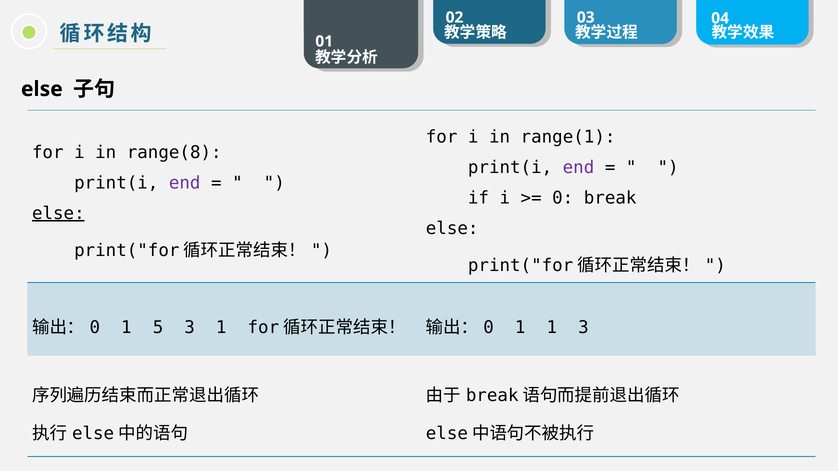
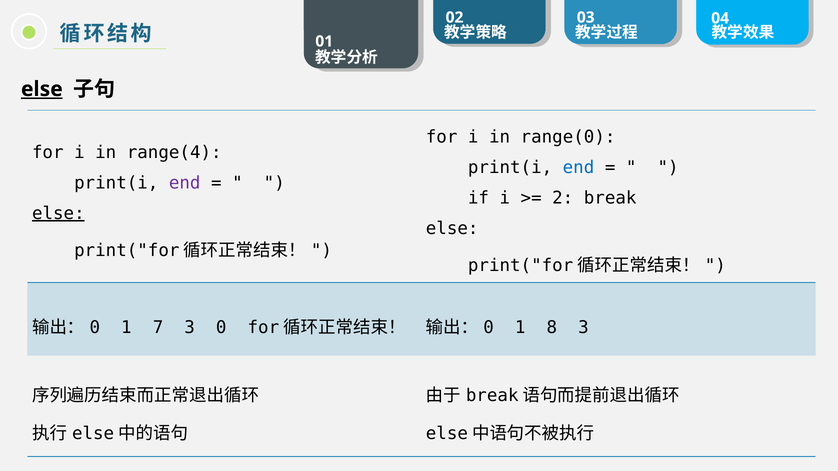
else at (42, 89) underline: none -> present
range(1: range(1 -> range(0
range(8: range(8 -> range(4
end at (578, 168) colour: purple -> blue
0 at (563, 198): 0 -> 2
5: 5 -> 7
3 1: 1 -> 0
1 1: 1 -> 8
